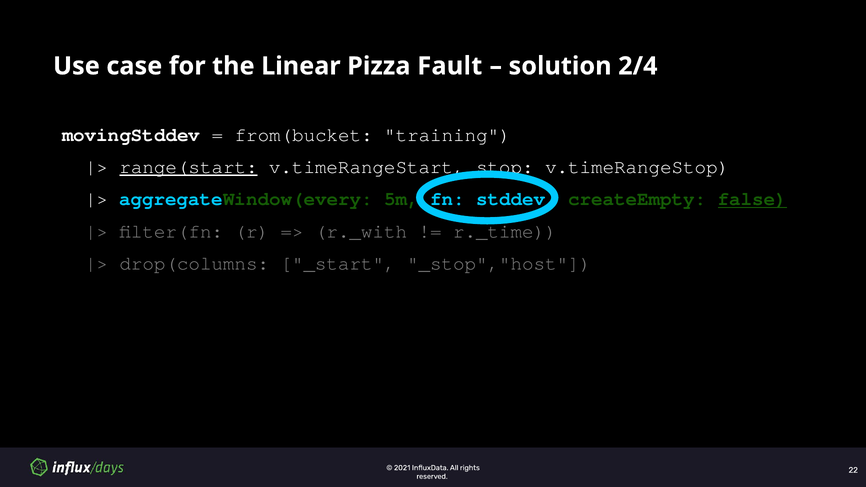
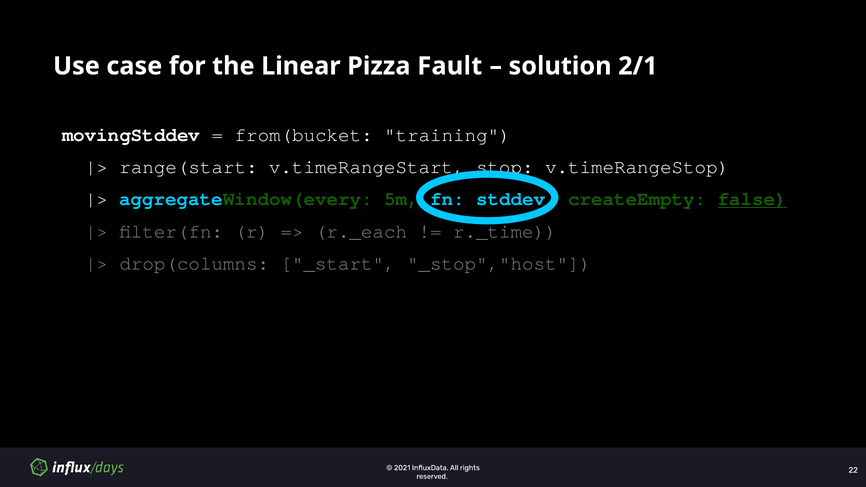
2/4: 2/4 -> 2/1
range(start underline: present -> none
r._with: r._with -> r._each
